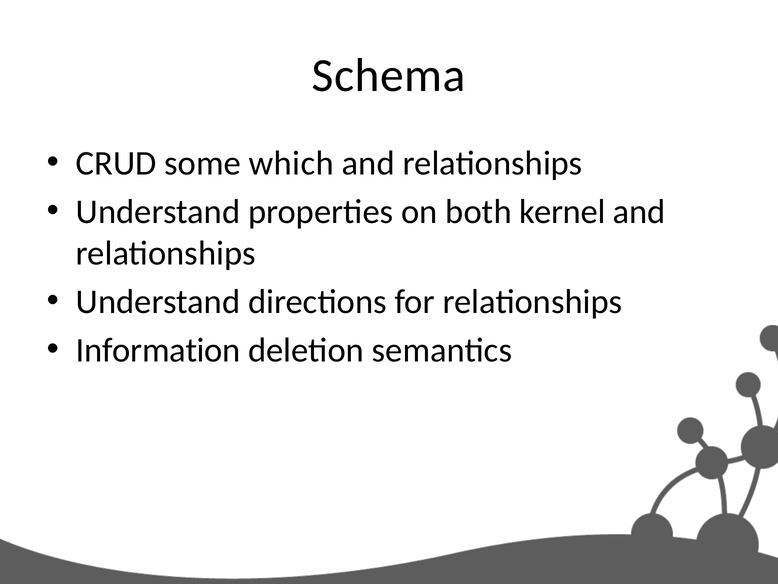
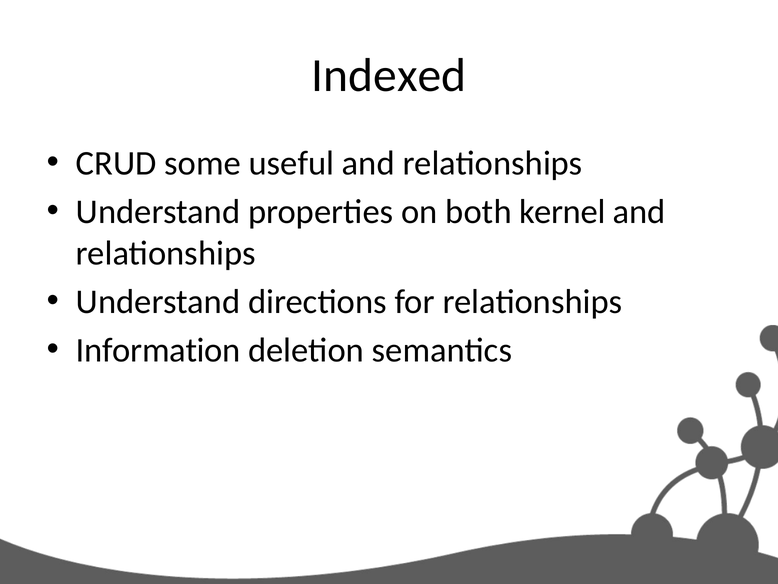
Schema: Schema -> Indexed
which: which -> useful
